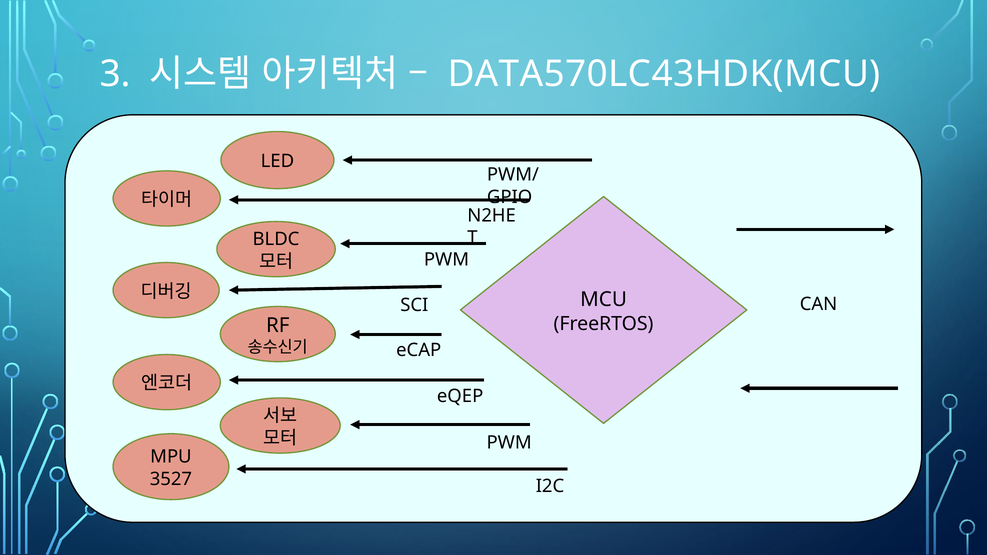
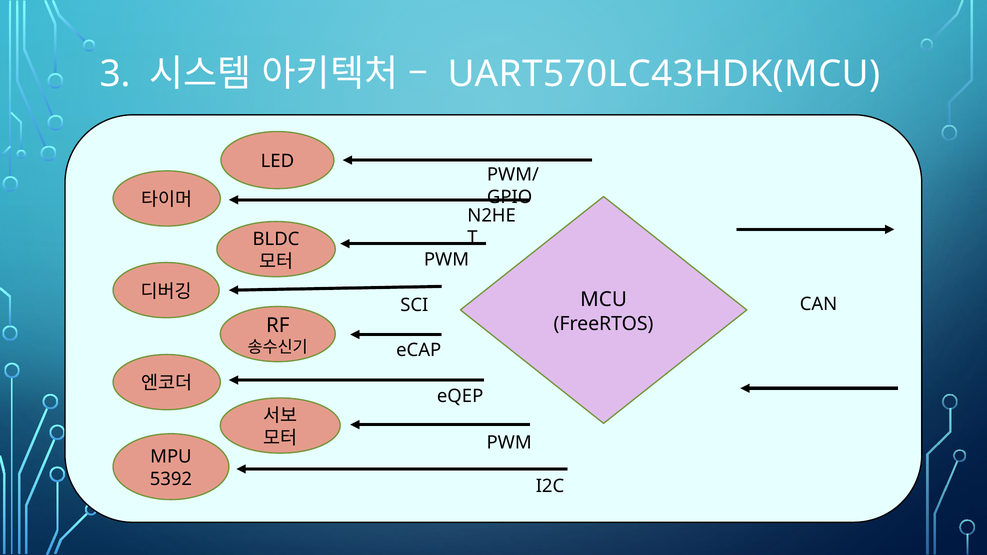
DATA570LC43HDK(MCU: DATA570LC43HDK(MCU -> UART570LC43HDK(MCU
3527: 3527 -> 5392
